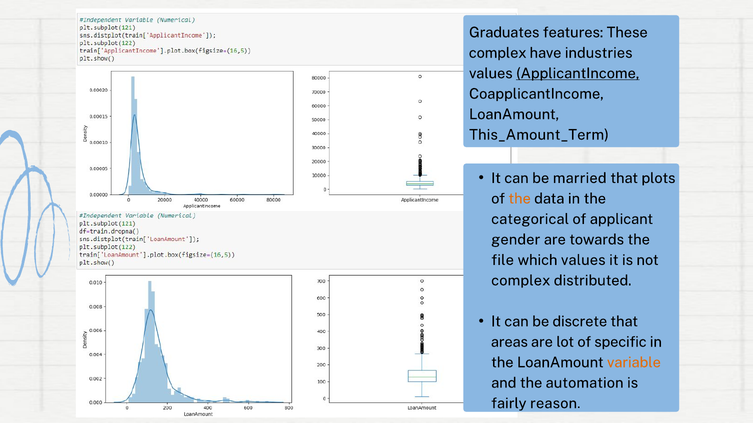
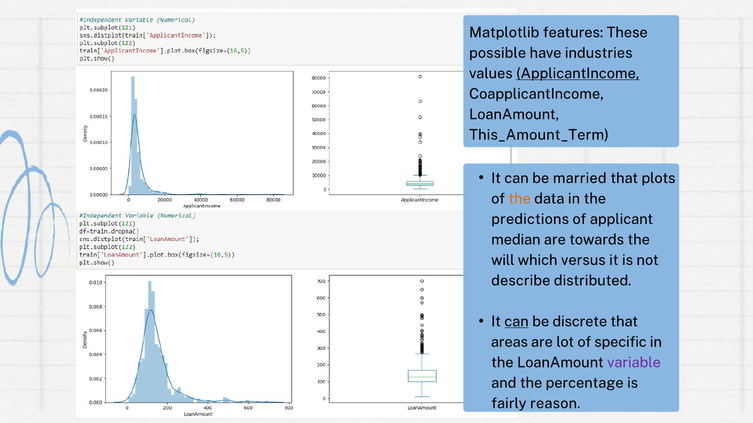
Graduates: Graduates -> Matplotlib
complex at (498, 53): complex -> possible
categorical: categorical -> predictions
gender: gender -> median
file: file -> will
which values: values -> versus
complex at (521, 281): complex -> describe
can at (516, 322) underline: none -> present
variable colour: orange -> purple
automation: automation -> percentage
